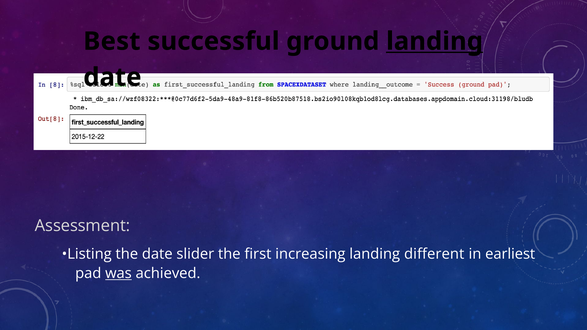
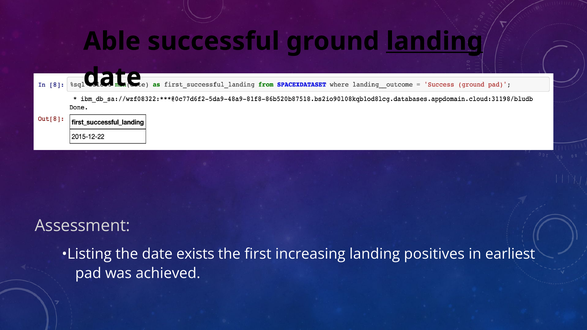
Best: Best -> Able
slider: slider -> exists
diﬀerent: diﬀerent -> positives
was underline: present -> none
